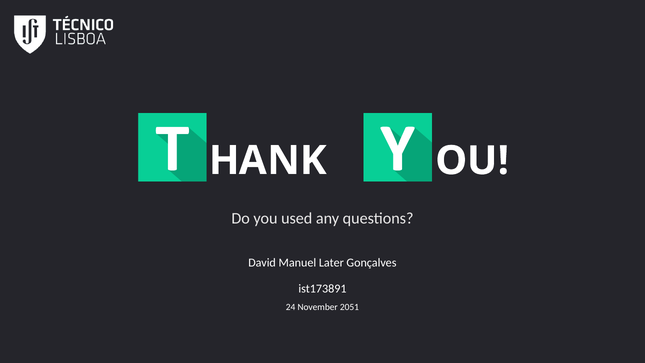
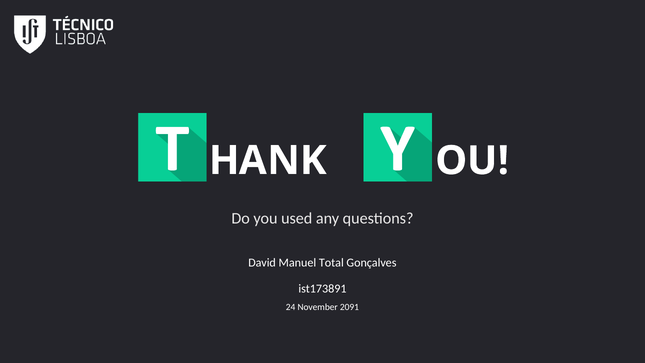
Later: Later -> Total
2051: 2051 -> 2091
